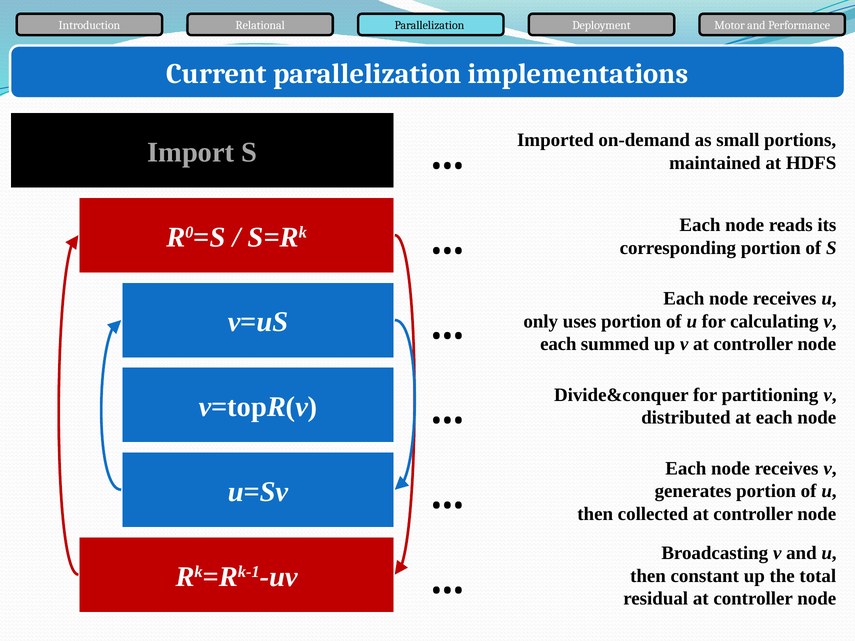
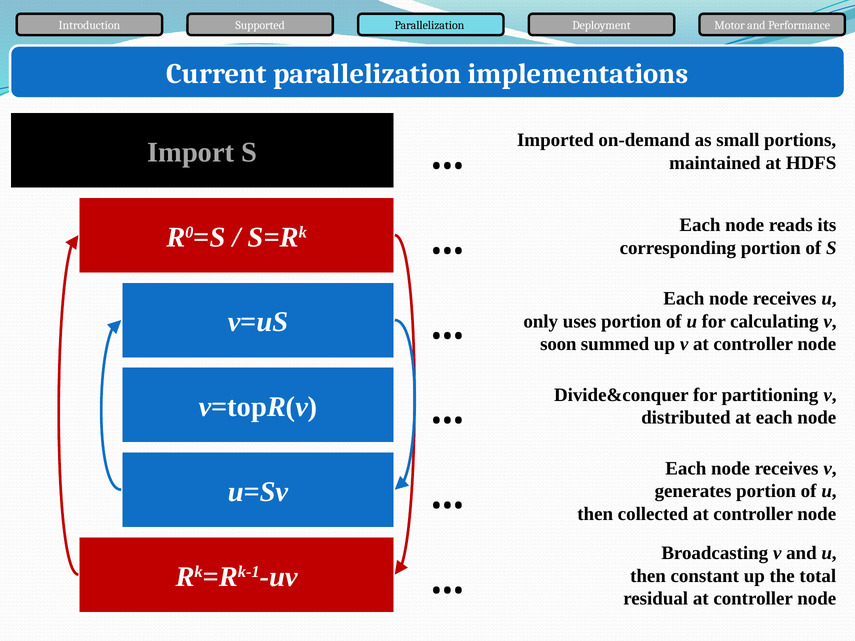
Relational: Relational -> Supported
each at (558, 344): each -> soon
